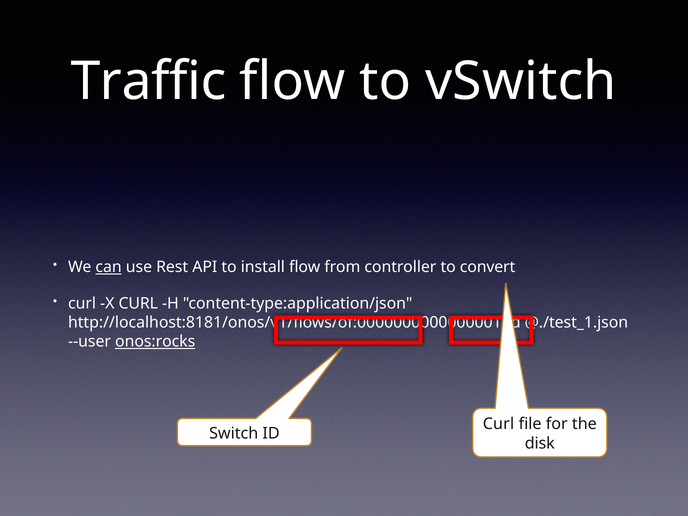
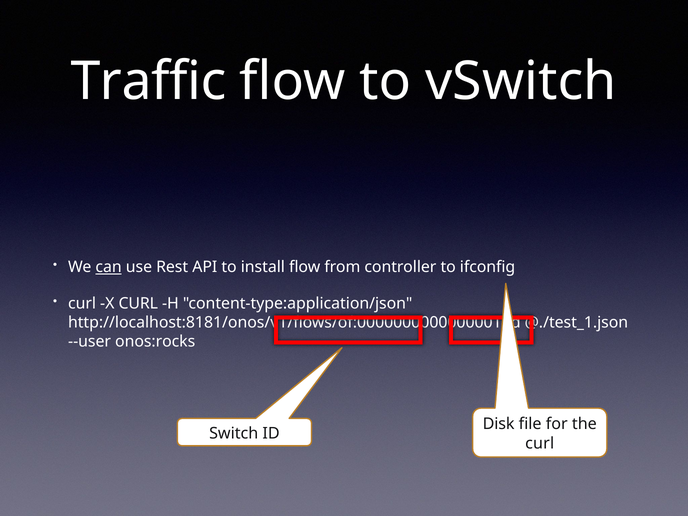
convert: convert -> ifconfig
onos:rocks underline: present -> none
Curl at (498, 424): Curl -> Disk
disk at (540, 443): disk -> curl
